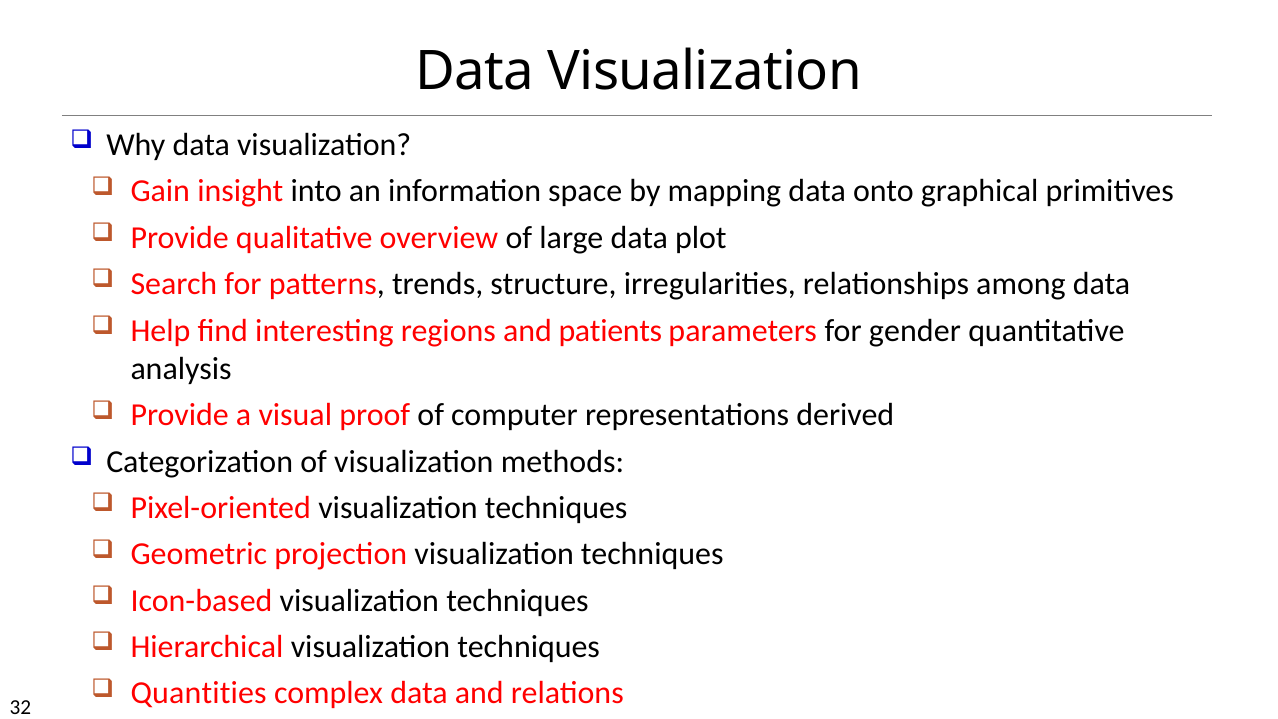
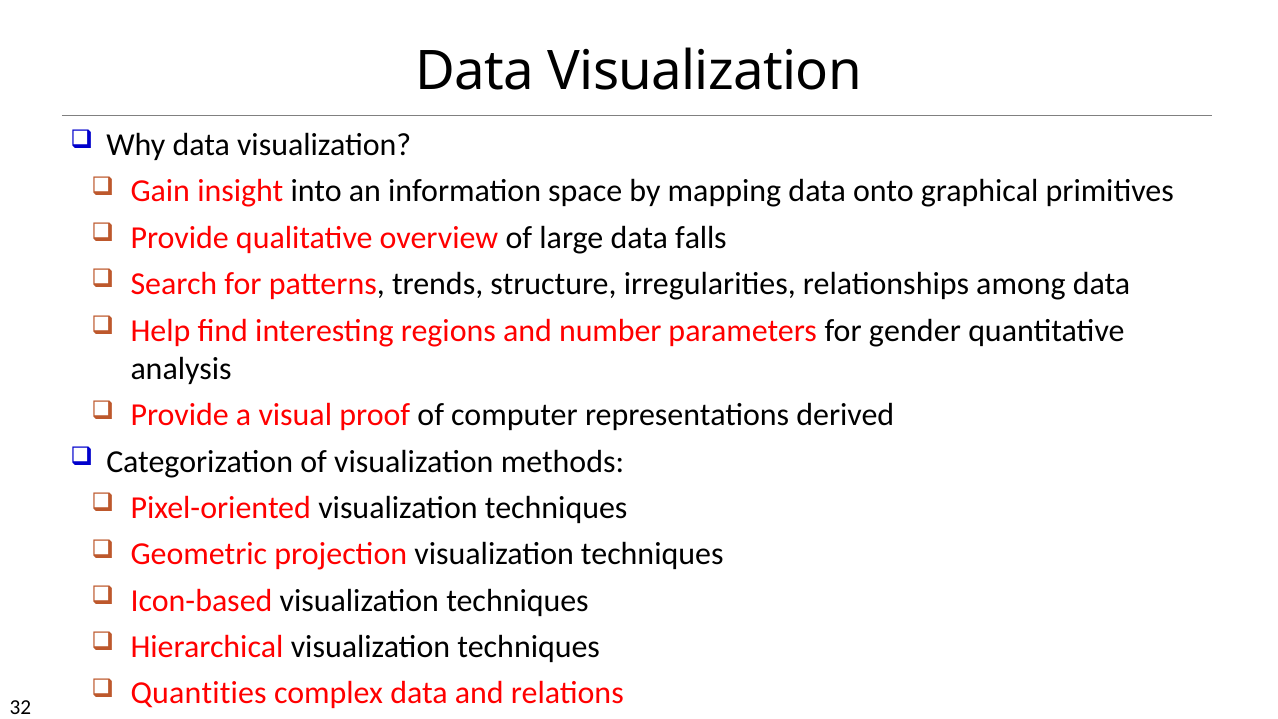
plot: plot -> falls
patients: patients -> number
